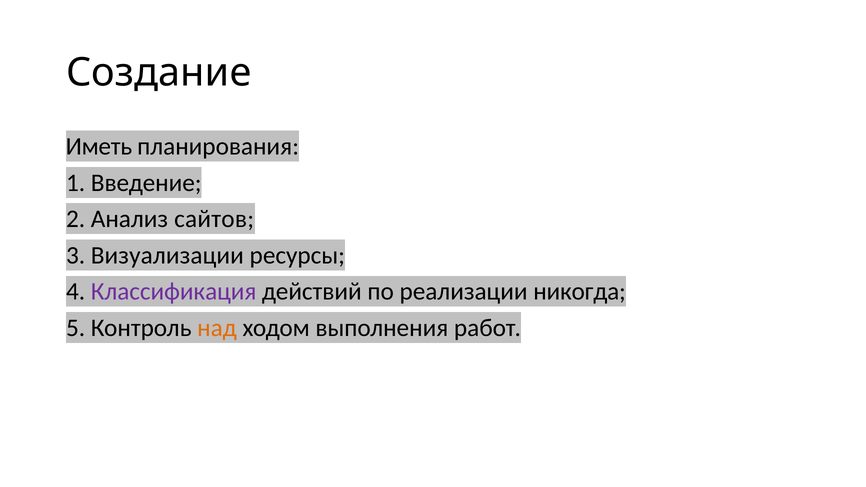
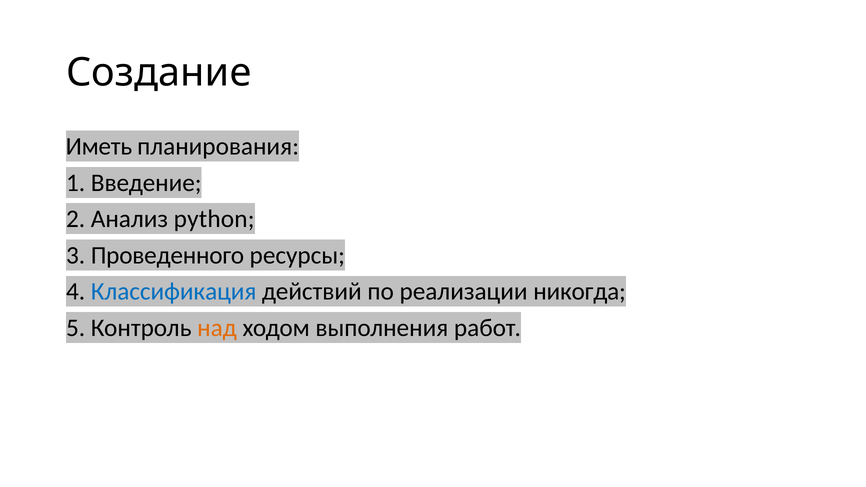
сайтов: сайтов -> python
Визуализации: Визуализации -> Проведенного
Классификация colour: purple -> blue
